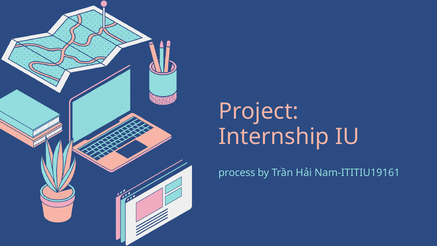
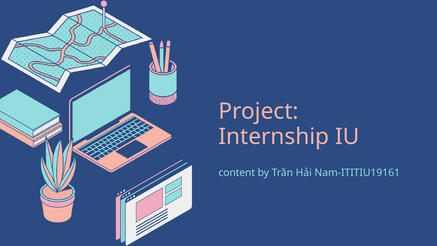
process: process -> content
